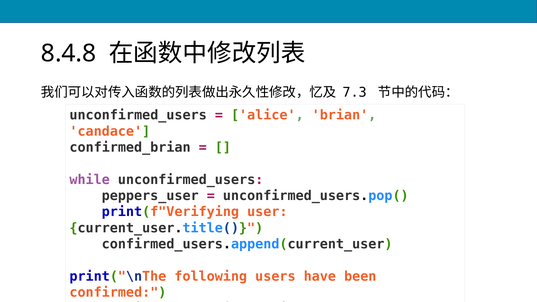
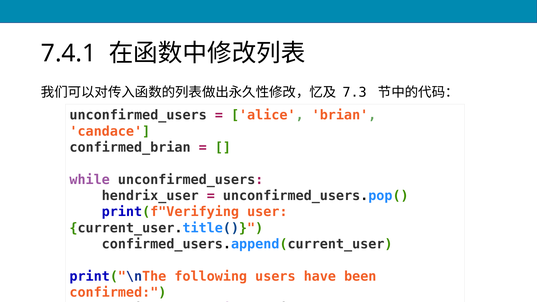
8.4.8: 8.4.8 -> 7.4.1
peppers_user: peppers_user -> hendrix_user
